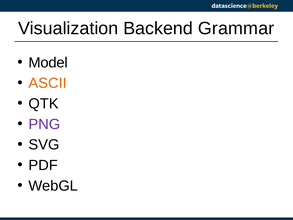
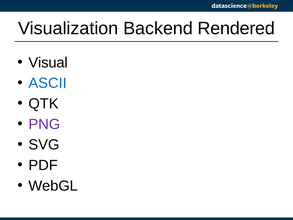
Grammar: Grammar -> Rendered
Model: Model -> Visual
ASCII colour: orange -> blue
